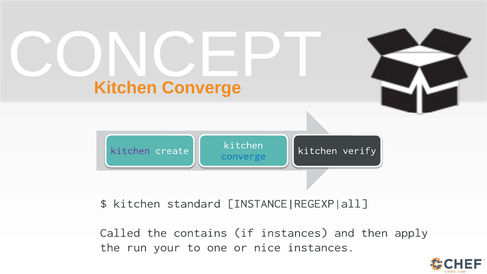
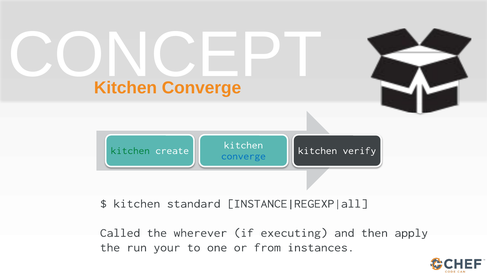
kitchen at (130, 151) colour: purple -> green
contains: contains -> wherever
if instances: instances -> executing
nice: nice -> from
